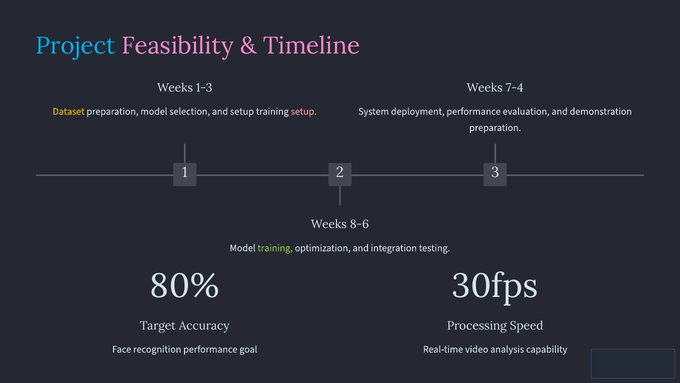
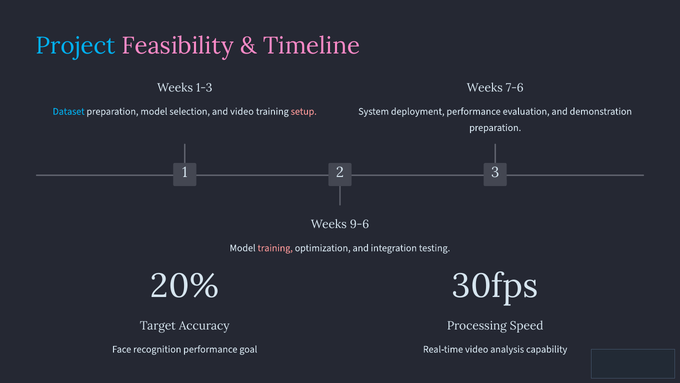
7-4: 7-4 -> 7-6
Dataset colour: yellow -> light blue
and setup: setup -> video
8-6: 8-6 -> 9-6
training at (275, 248) colour: light green -> pink
80%: 80% -> 20%
